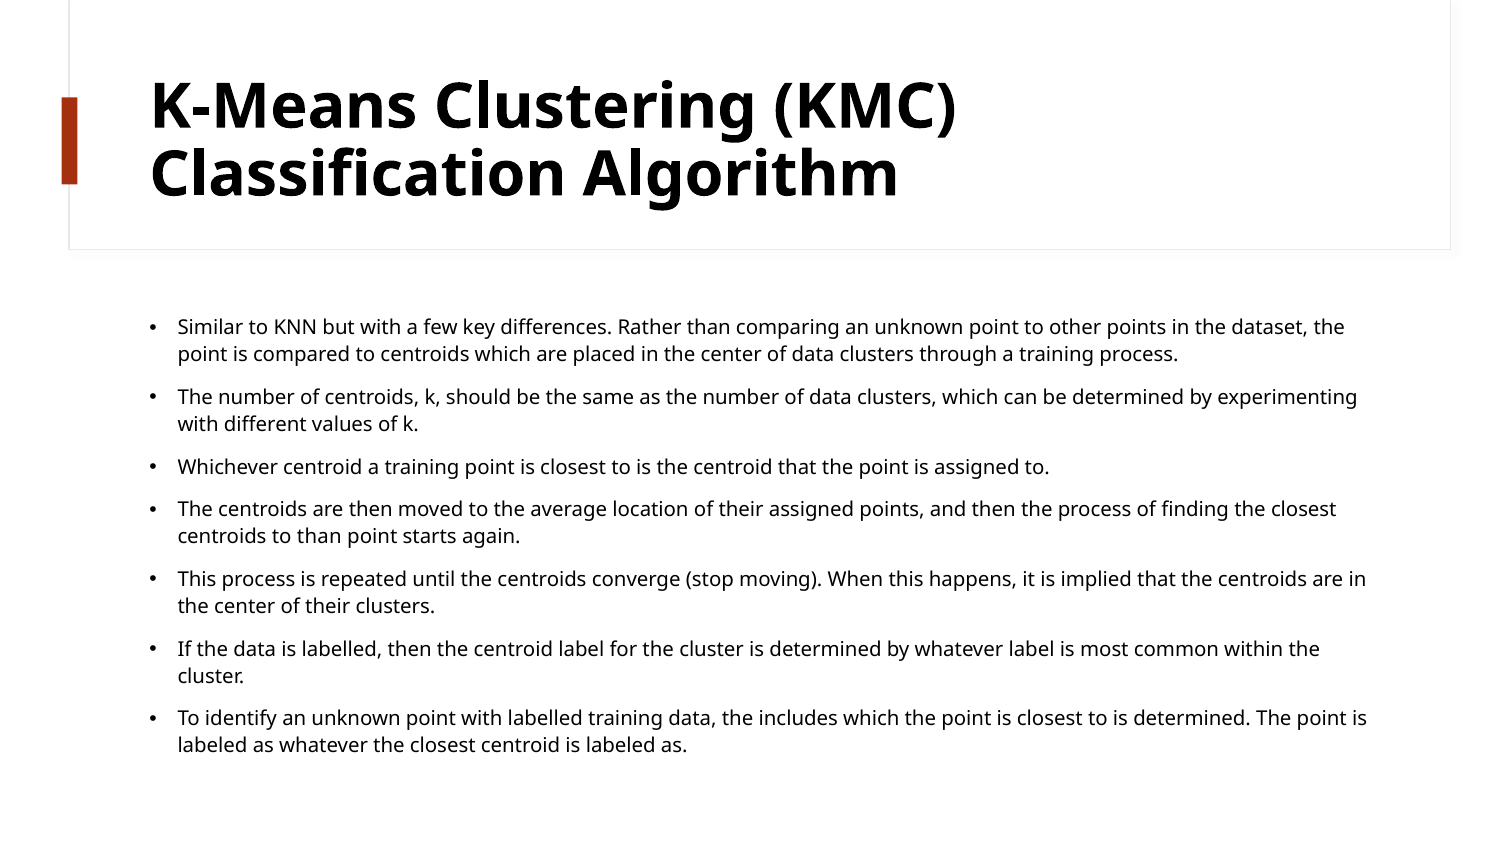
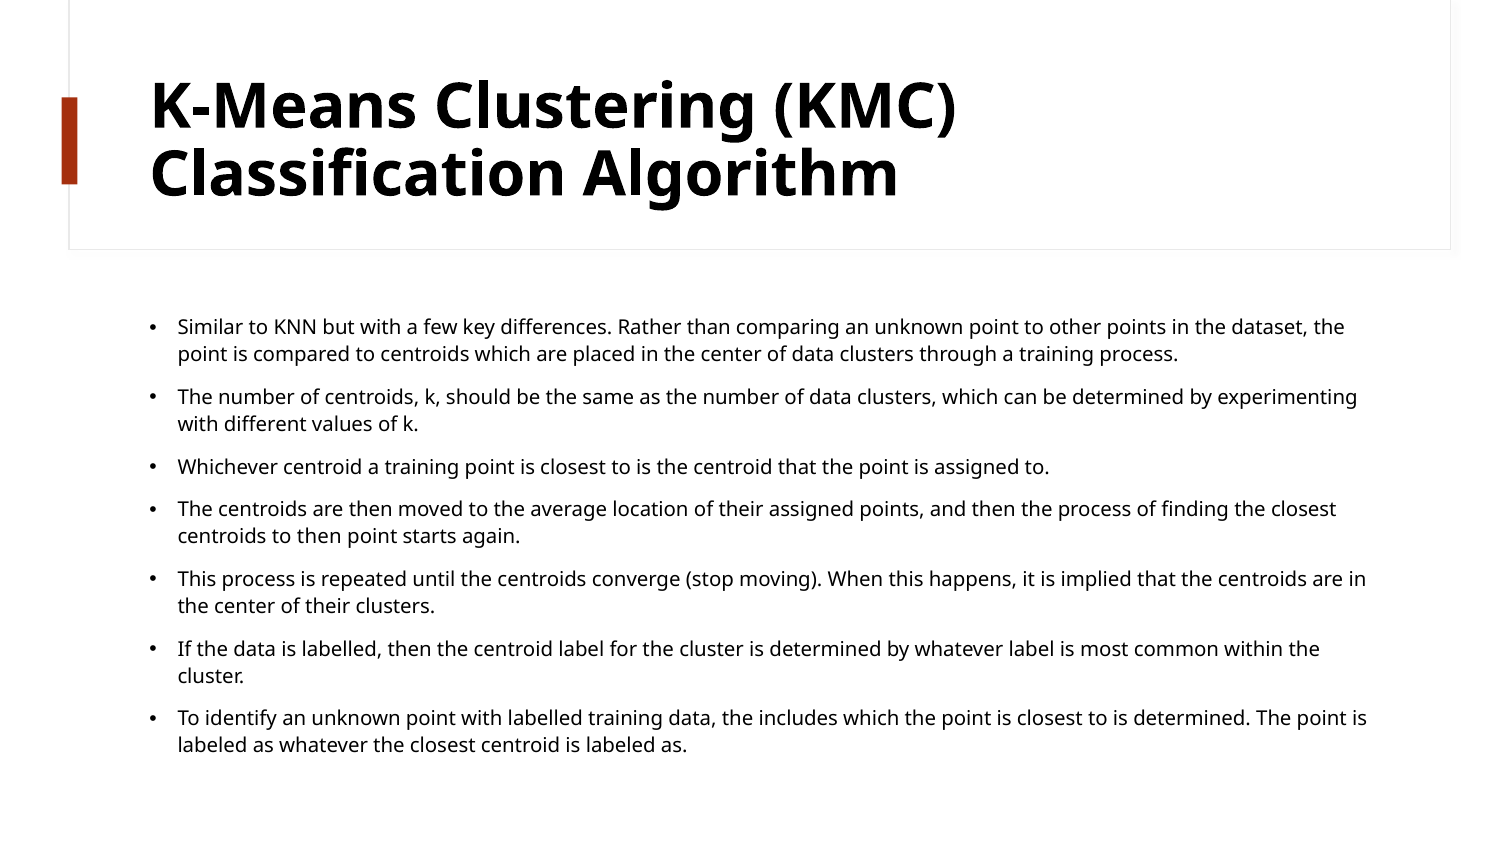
to than: than -> then
